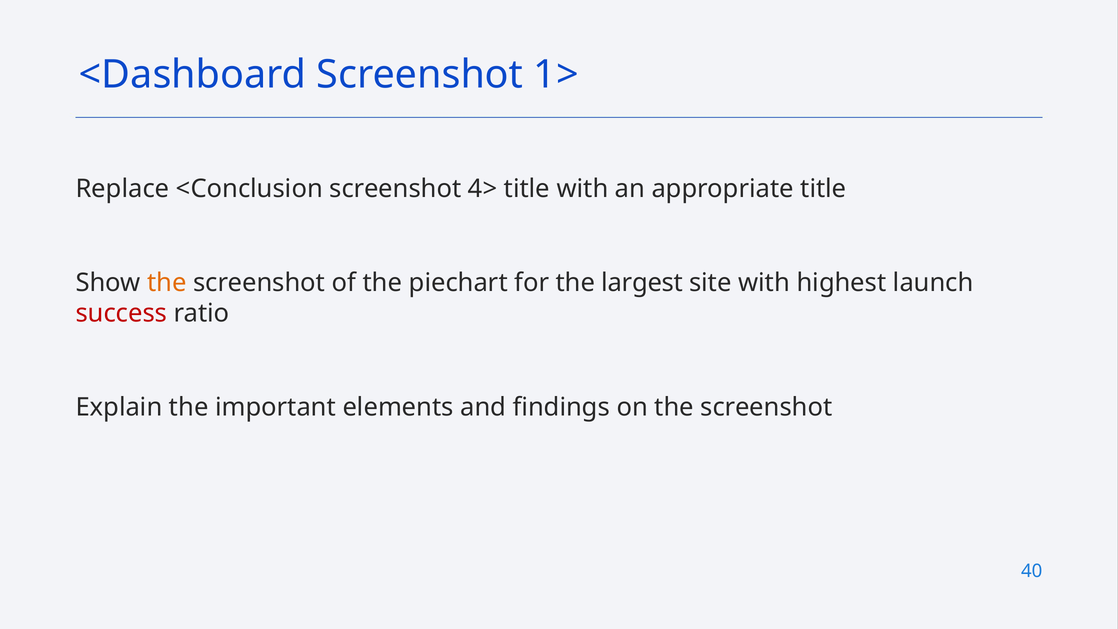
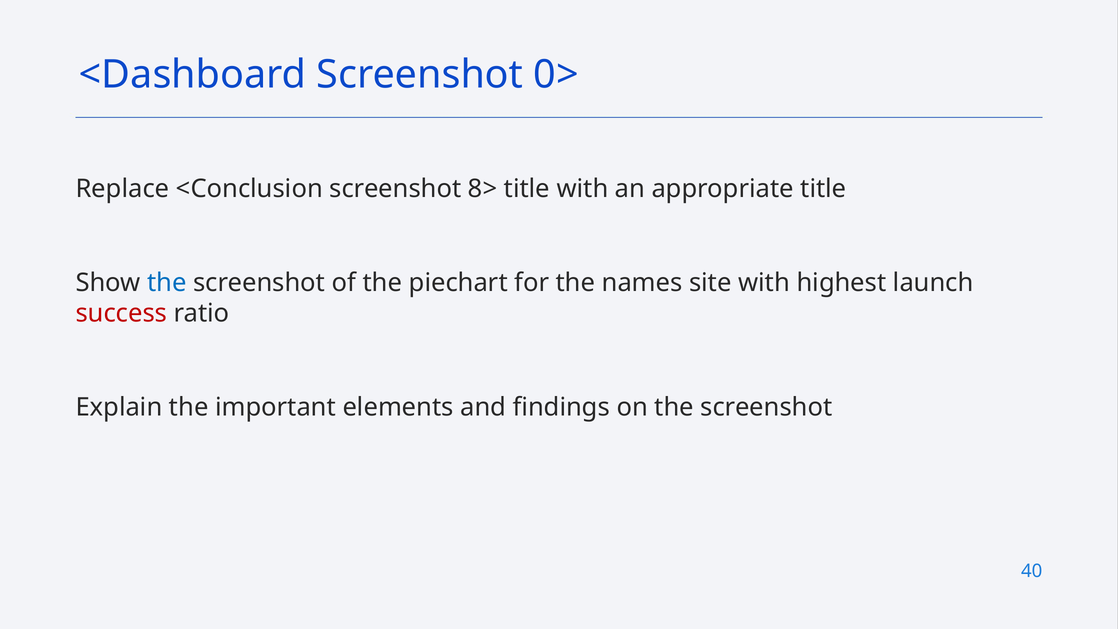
1>: 1> -> 0>
4>: 4> -> 8>
the at (167, 283) colour: orange -> blue
largest: largest -> names
